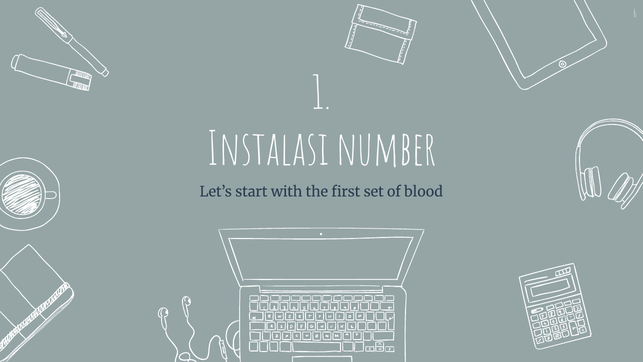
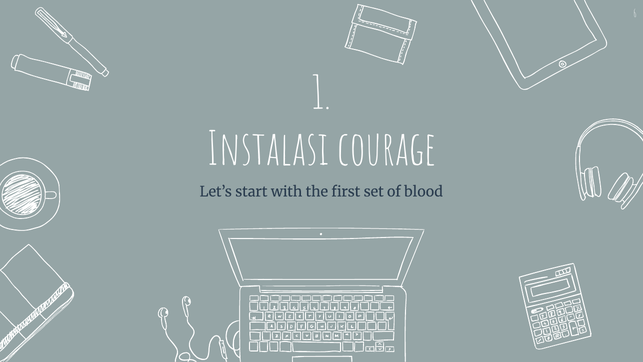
number: number -> courage
